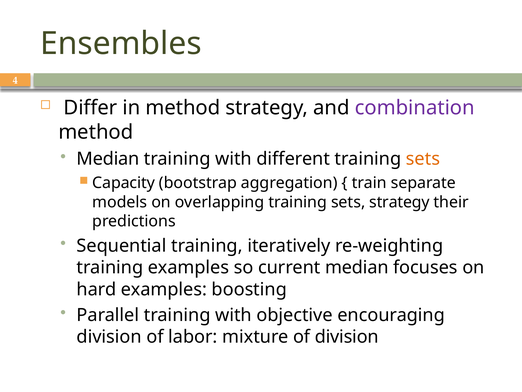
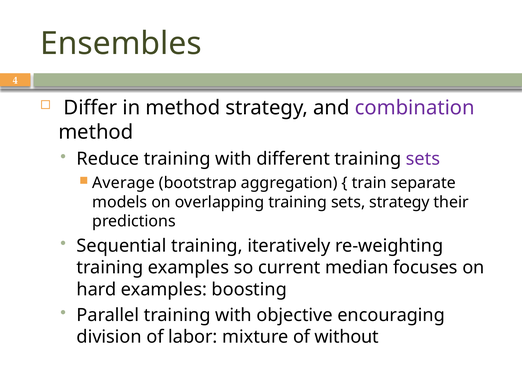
Median at (108, 159): Median -> Reduce
sets at (423, 159) colour: orange -> purple
Capacity: Capacity -> Average
of division: division -> without
